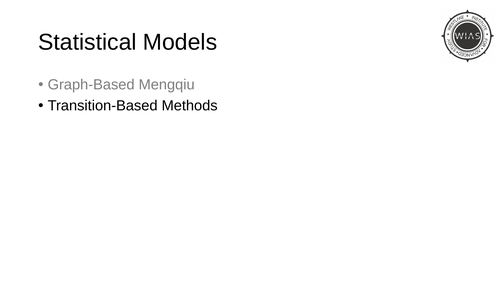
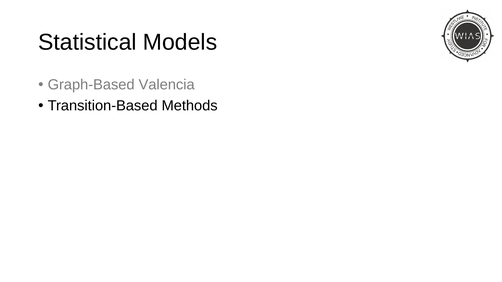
Mengqiu: Mengqiu -> Valencia
